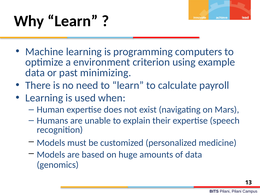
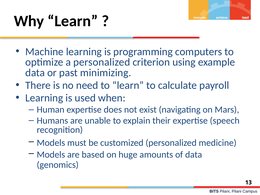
a environment: environment -> personalized
